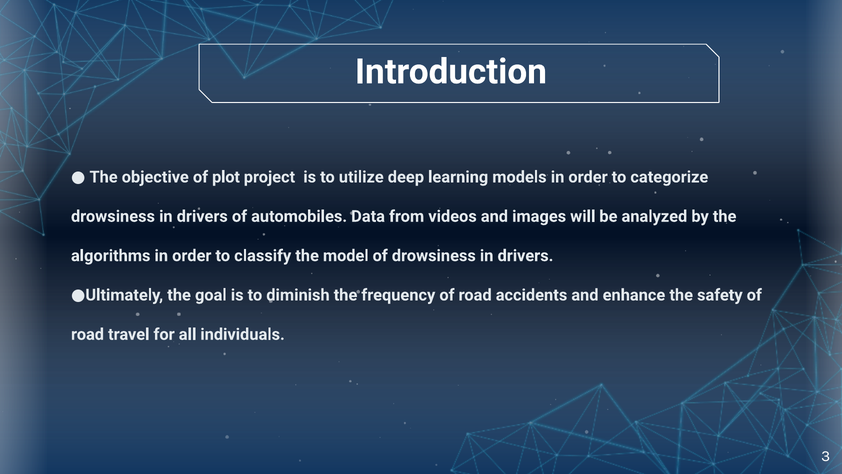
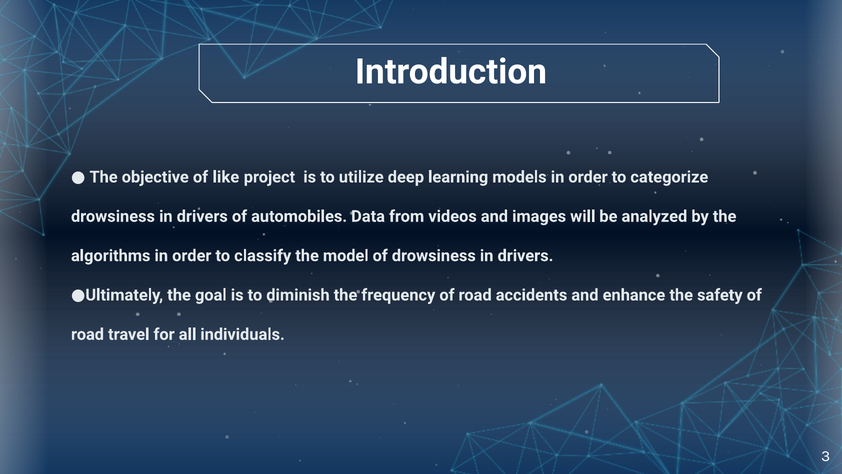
plot: plot -> like
